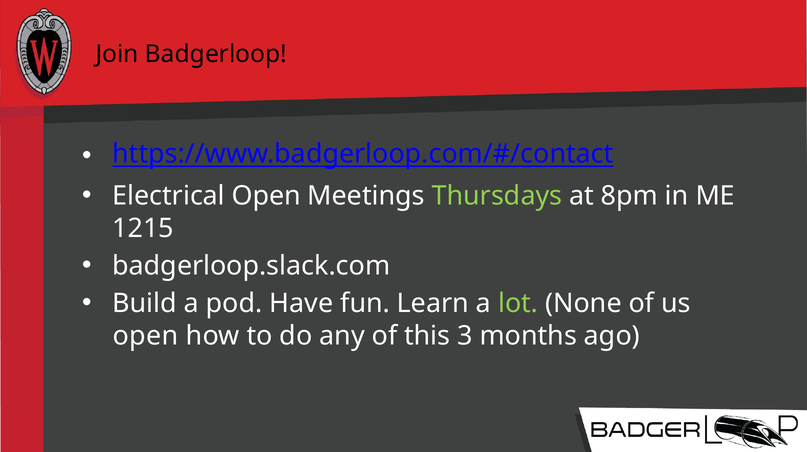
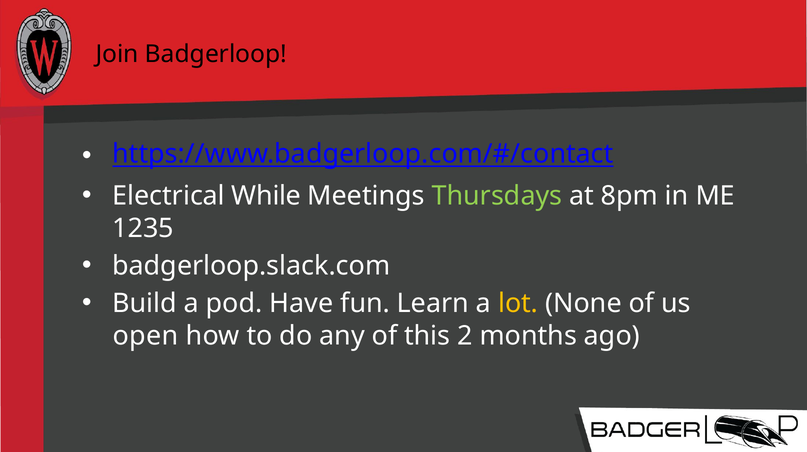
Electrical Open: Open -> While
1215: 1215 -> 1235
lot colour: light green -> yellow
3: 3 -> 2
